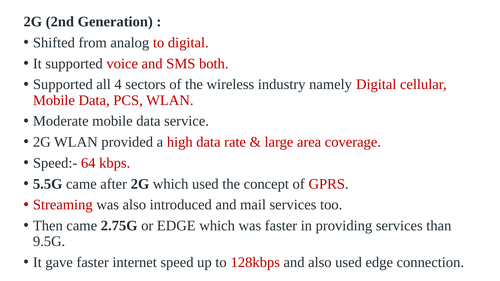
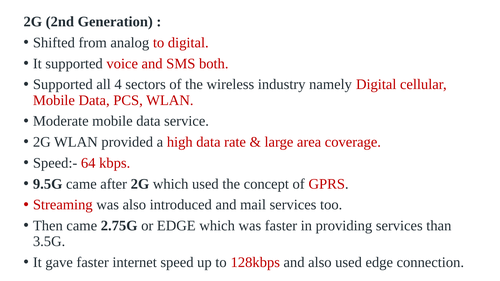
5.5G: 5.5G -> 9.5G
9.5G: 9.5G -> 3.5G
